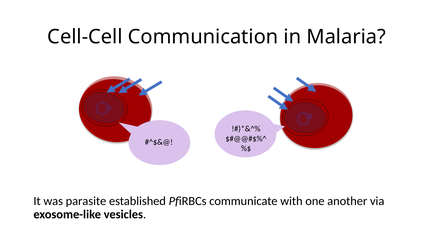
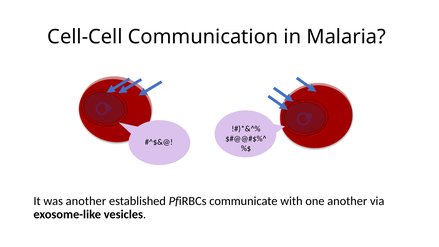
was parasite: parasite -> another
